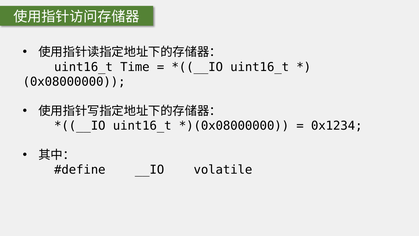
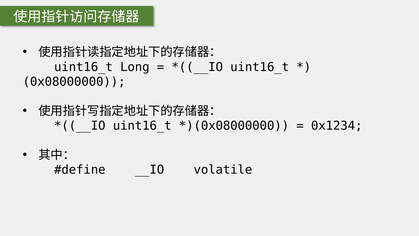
Time: Time -> Long
